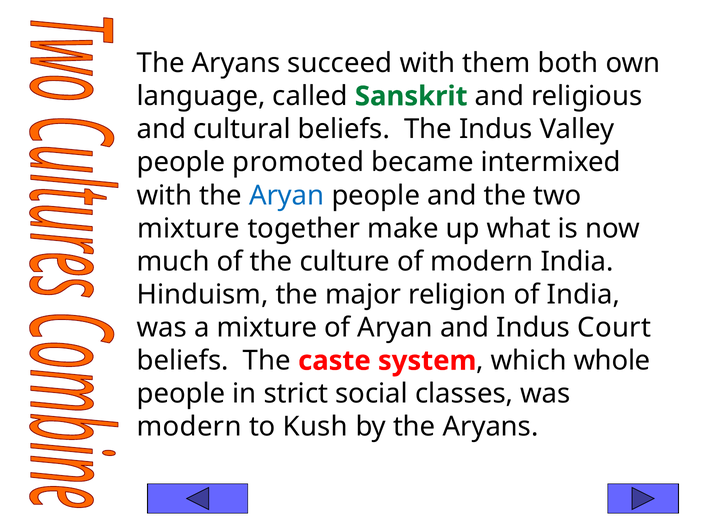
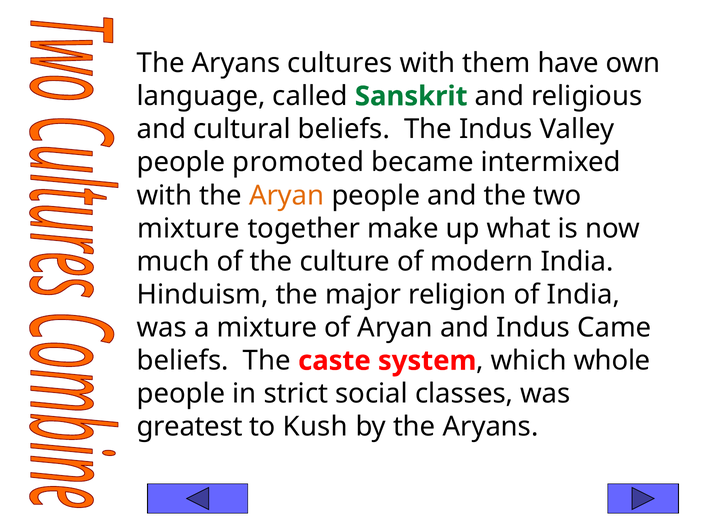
succeed: succeed -> cultures
both: both -> have
Aryan at (287, 195) colour: blue -> orange
Court: Court -> Came
modern at (189, 427): modern -> greatest
